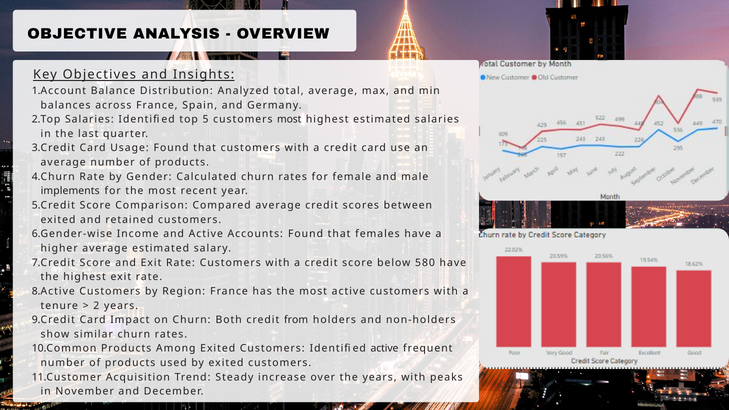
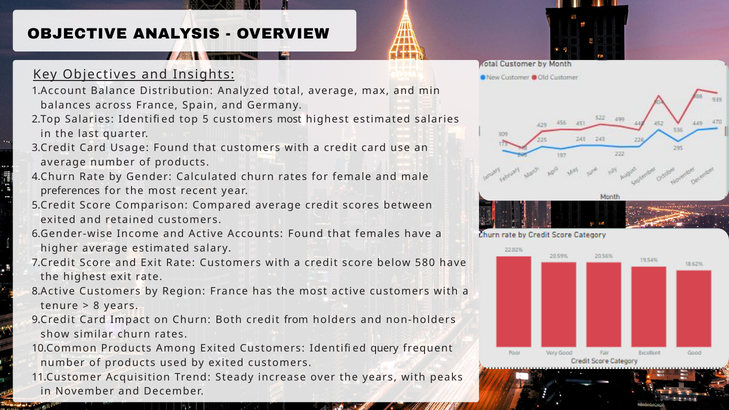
implements: implements -> preferences
2: 2 -> 8
Identified active: active -> query
